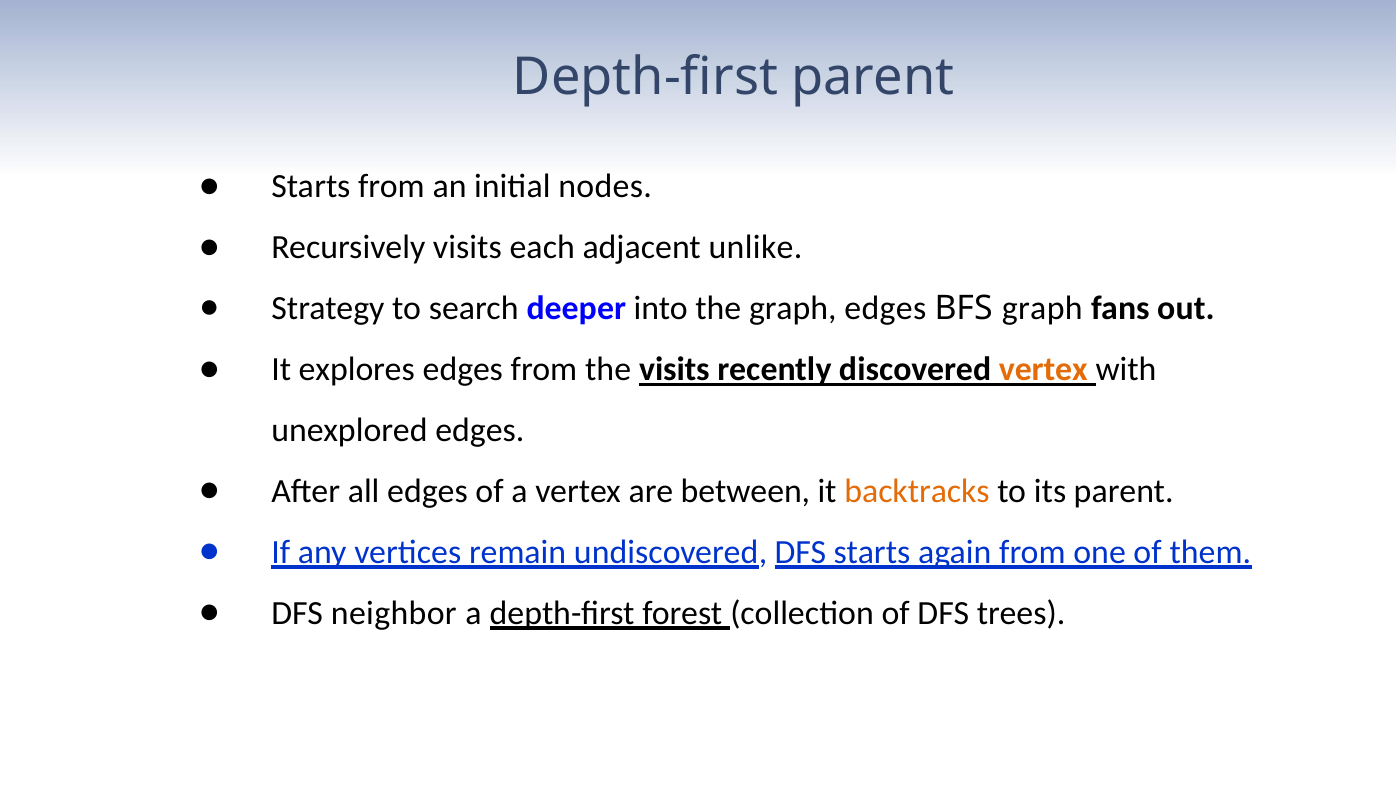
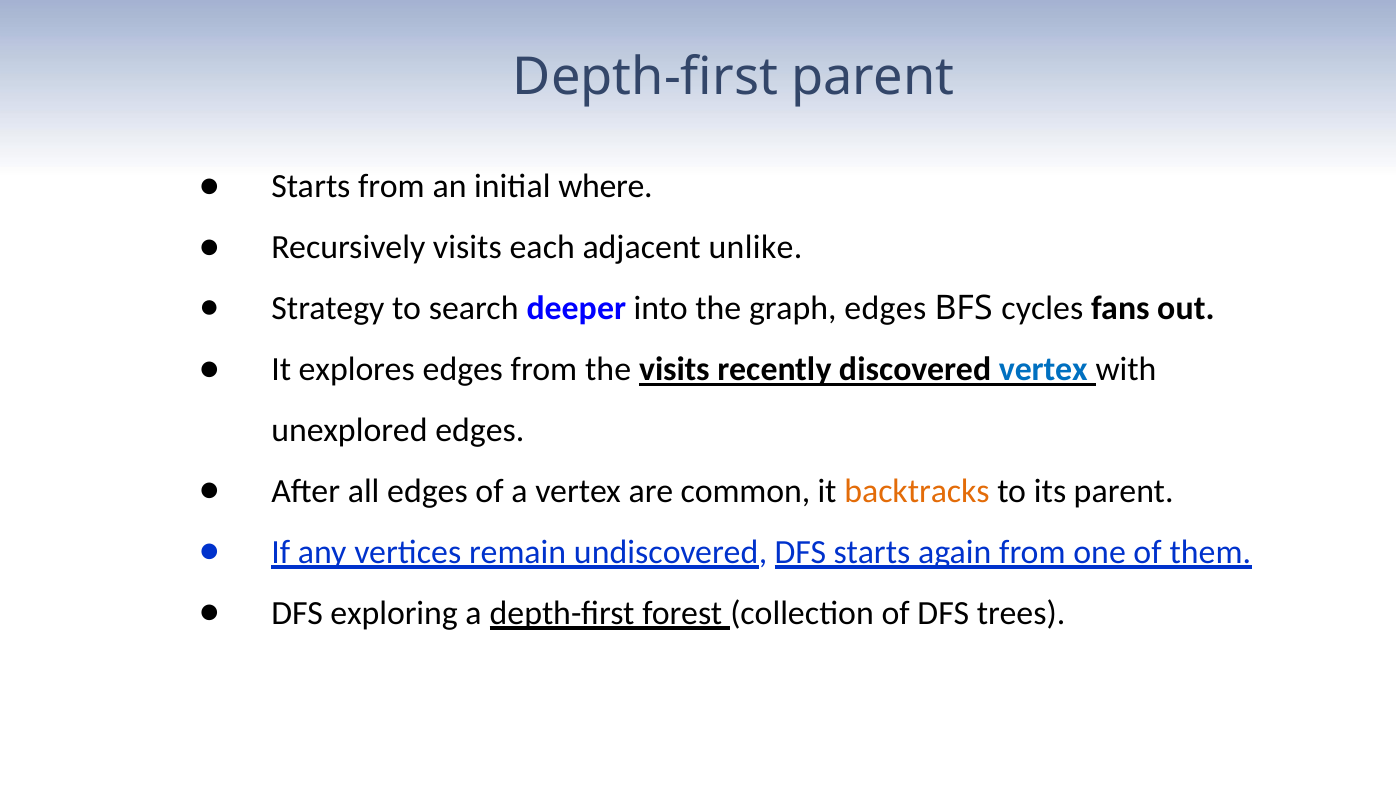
nodes: nodes -> where
BFS graph: graph -> cycles
vertex at (1043, 370) colour: orange -> blue
between: between -> common
neighbor: neighbor -> exploring
